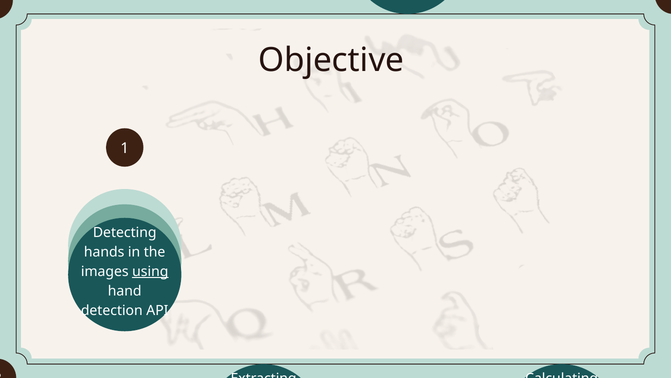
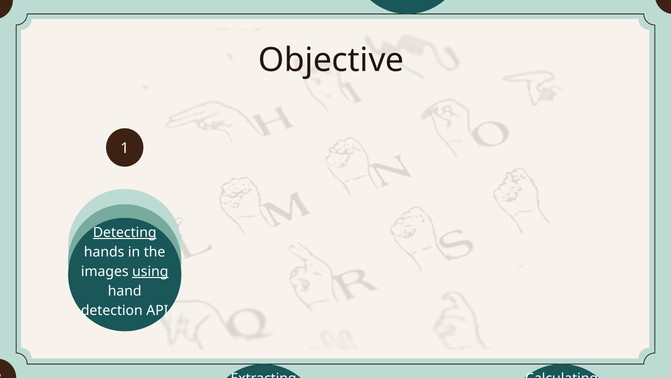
Detecting underline: none -> present
